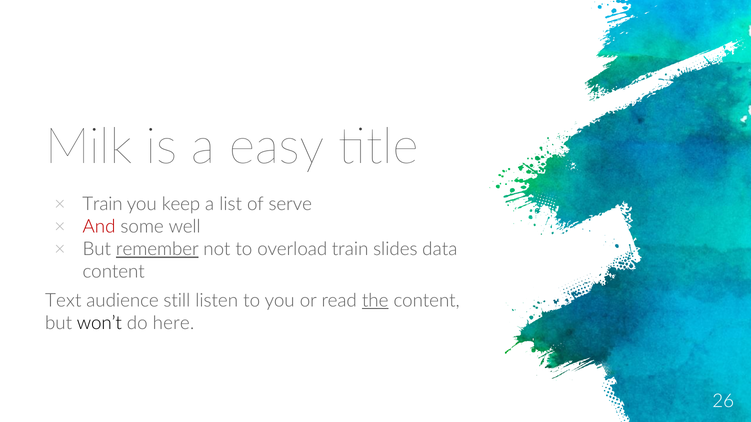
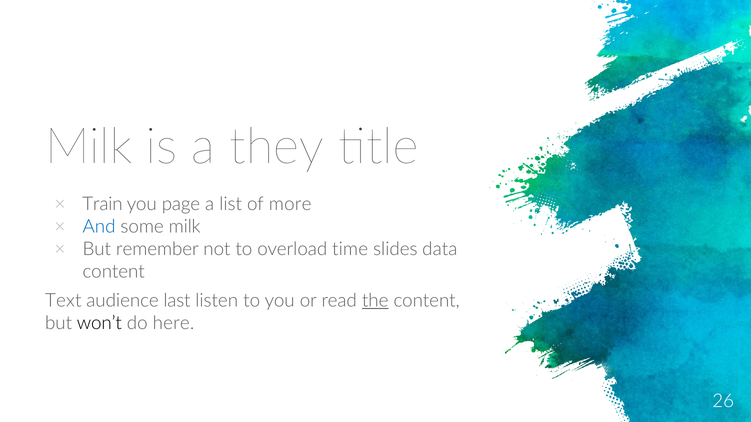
easy: easy -> they
keep: keep -> page
serve: serve -> more
And colour: red -> blue
some well: well -> milk
remember underline: present -> none
overload train: train -> time
still: still -> last
